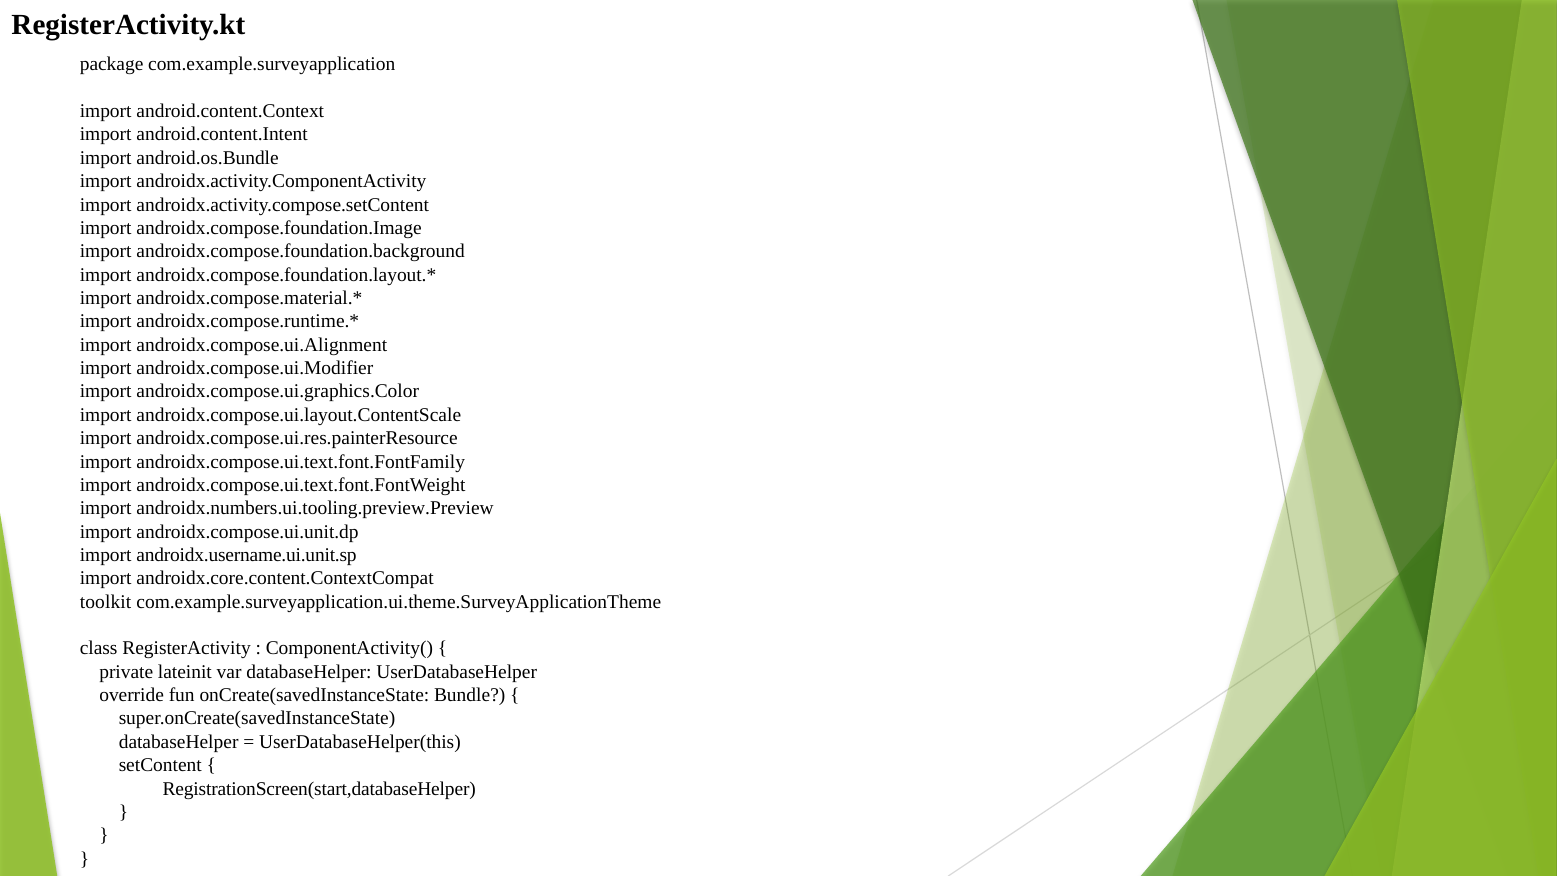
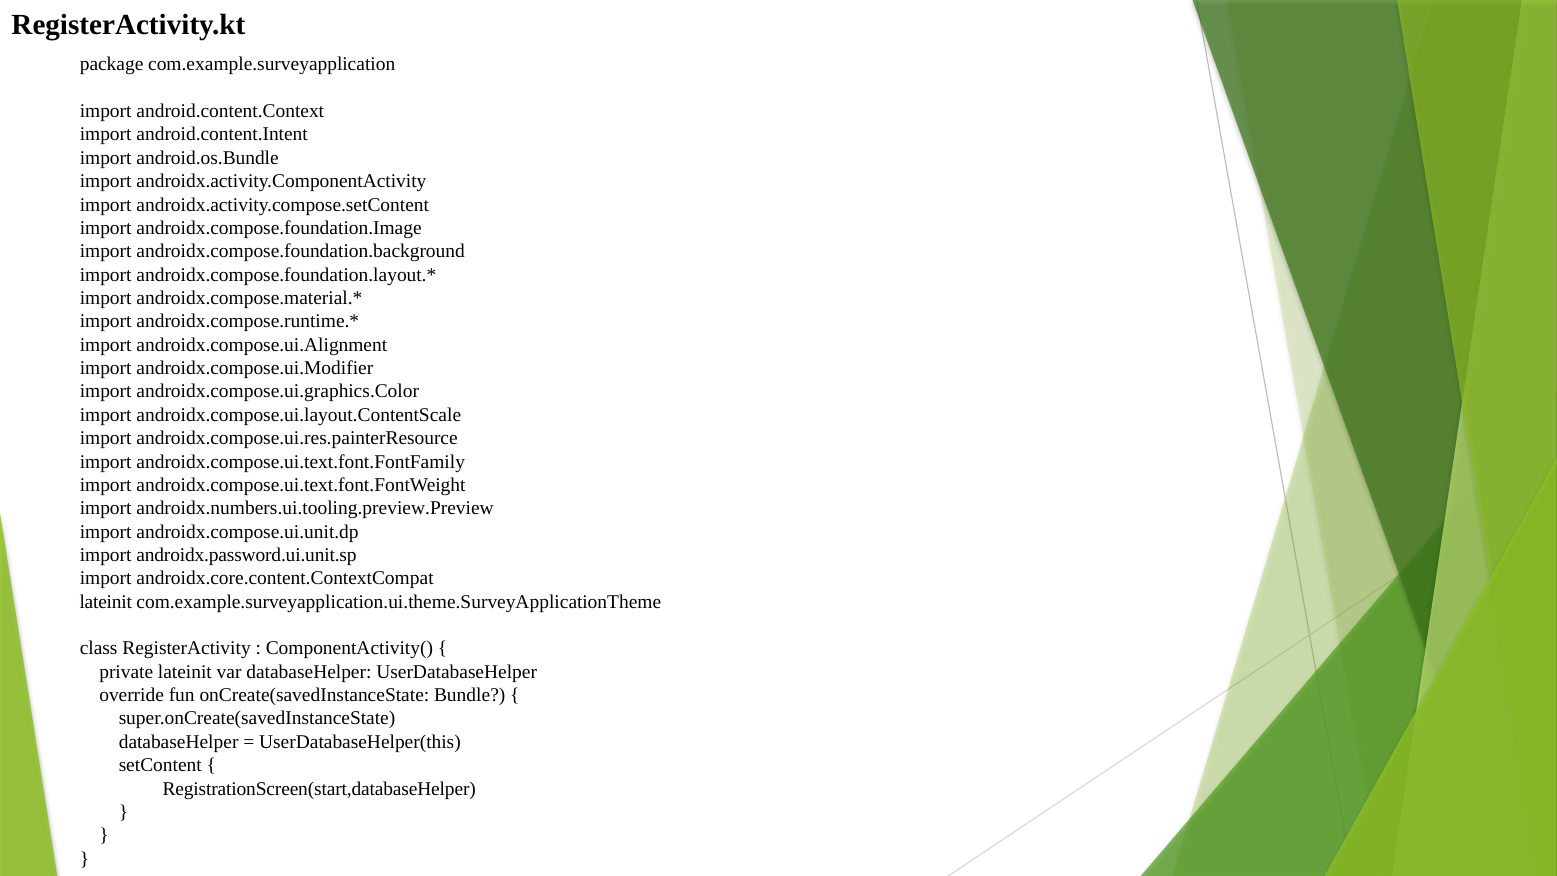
androidx.username.ui.unit.sp: androidx.username.ui.unit.sp -> androidx.password.ui.unit.sp
toolkit at (106, 602): toolkit -> lateinit
